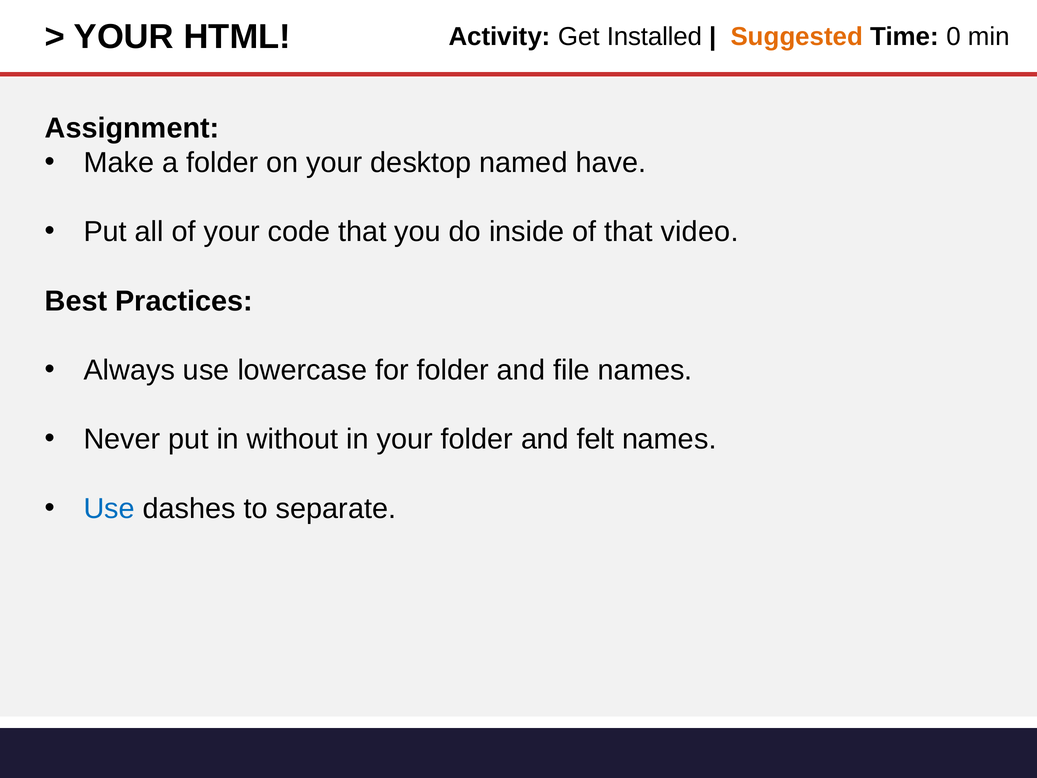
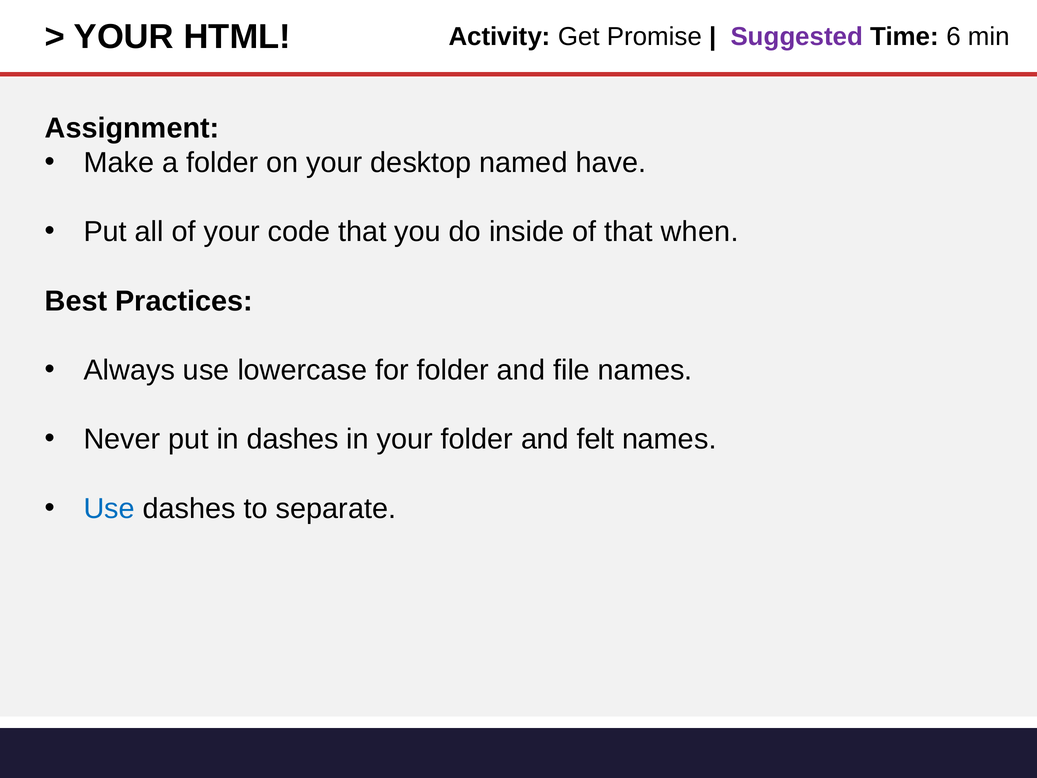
Installed: Installed -> Promise
Suggested colour: orange -> purple
0: 0 -> 6
video: video -> when
in without: without -> dashes
